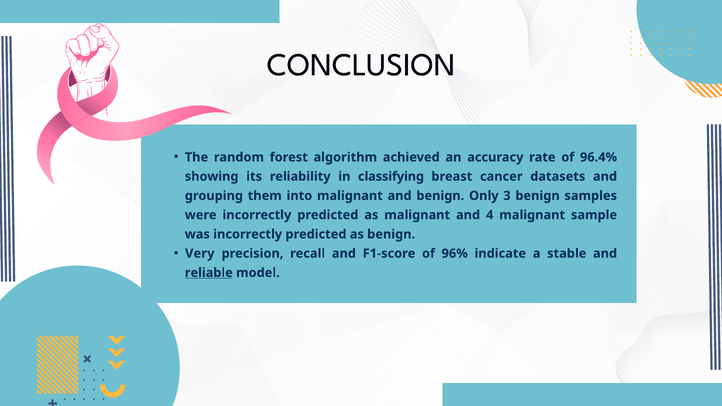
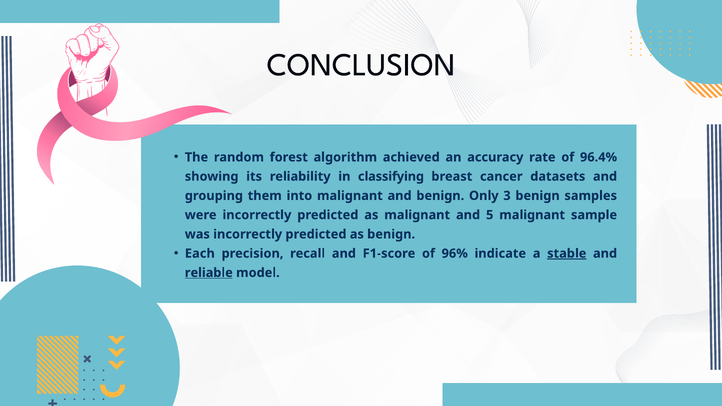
4: 4 -> 5
Very: Very -> Each
stable underline: none -> present
